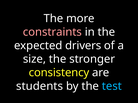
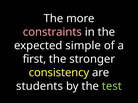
drivers: drivers -> simple
size: size -> first
test colour: light blue -> light green
